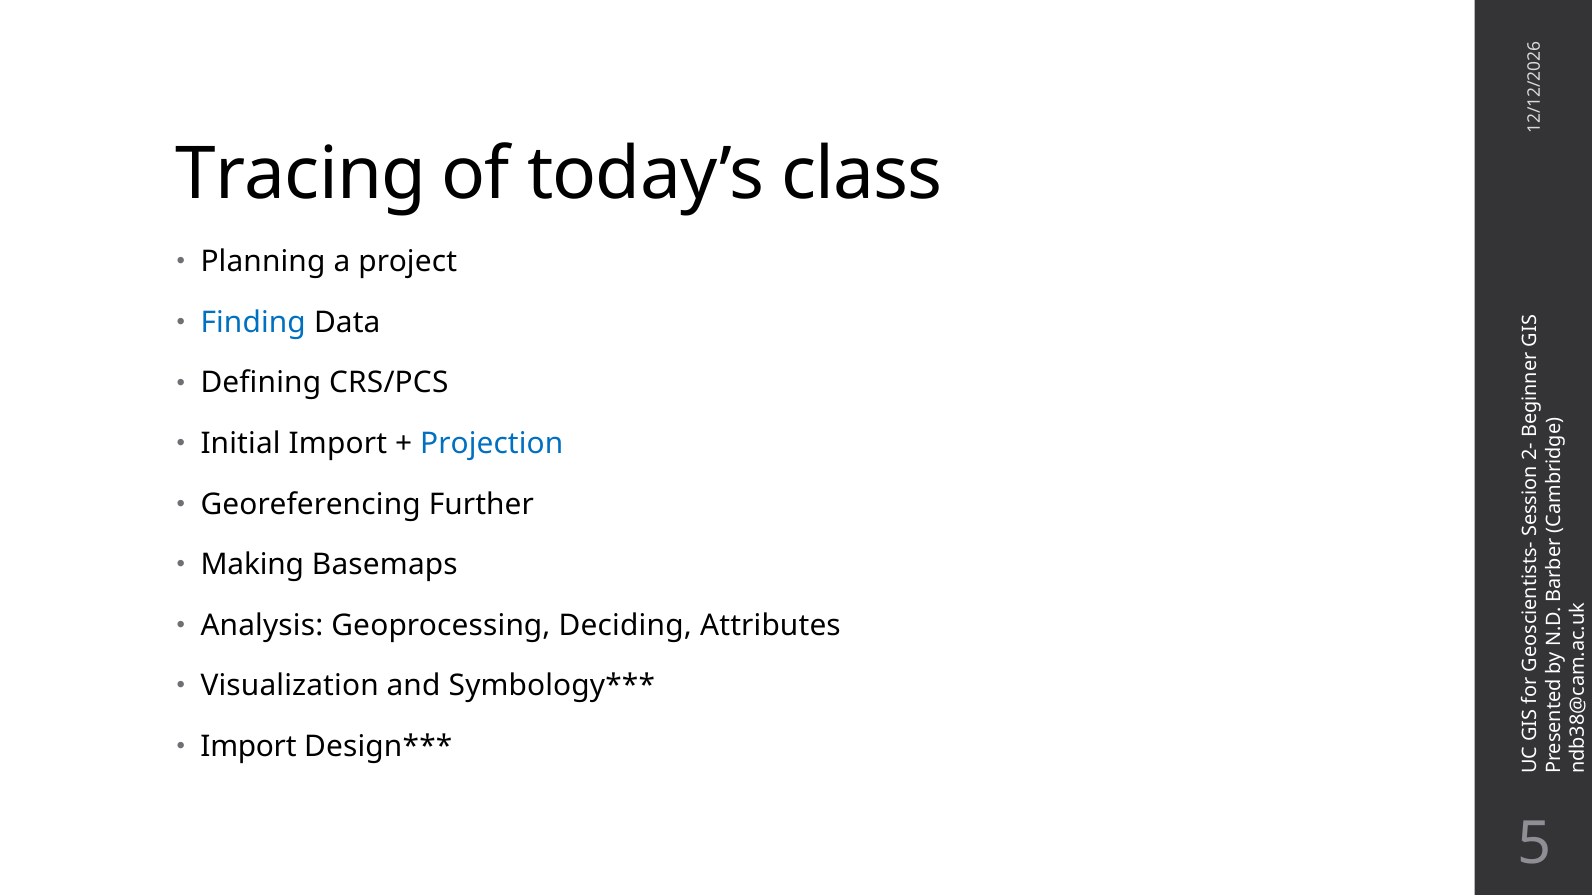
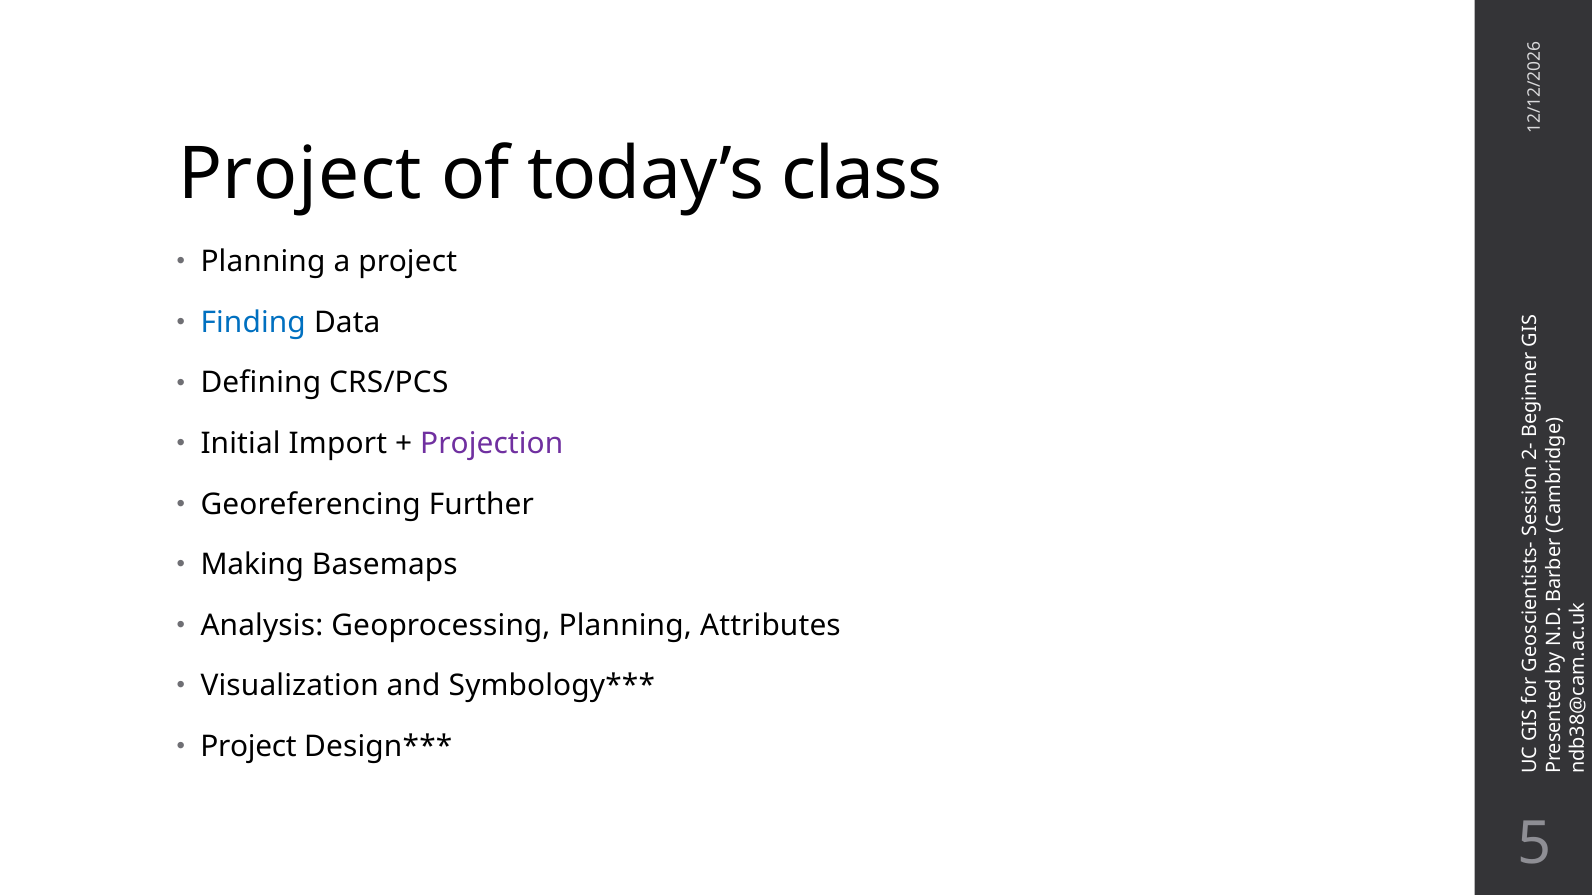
Tracing at (301, 175): Tracing -> Project
Projection colour: blue -> purple
Geoprocessing Deciding: Deciding -> Planning
Import at (249, 747): Import -> Project
